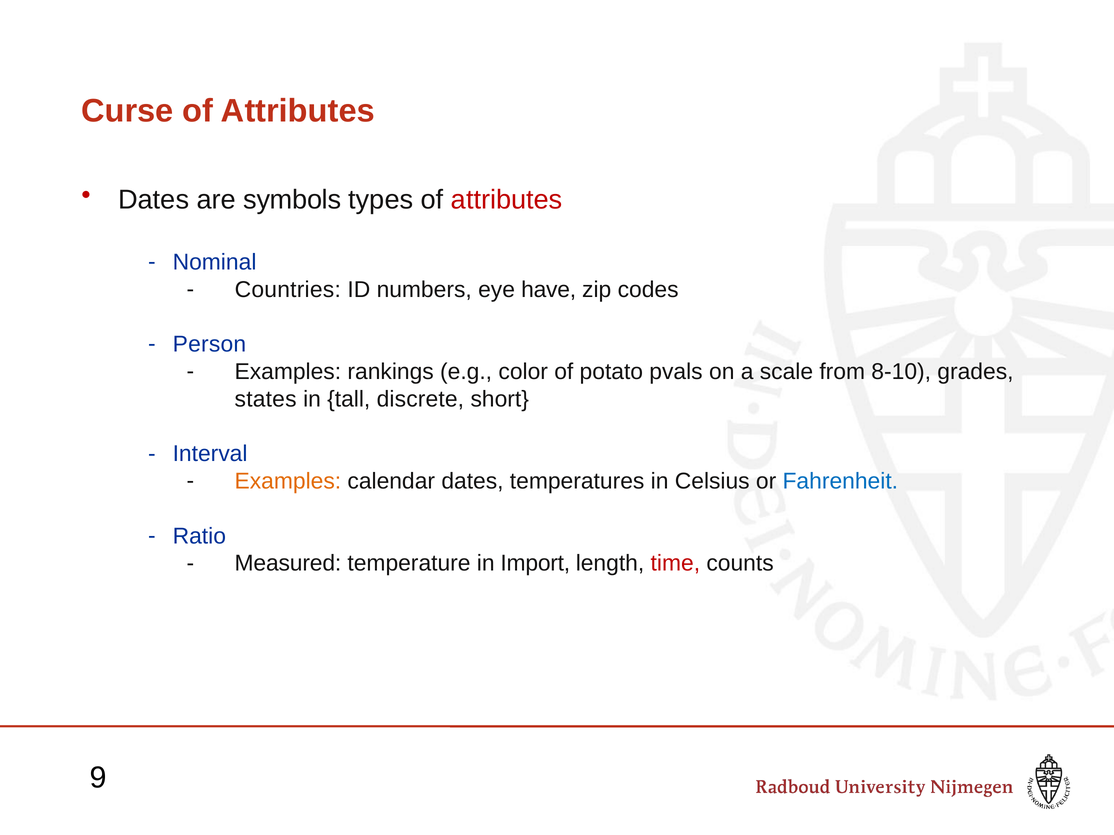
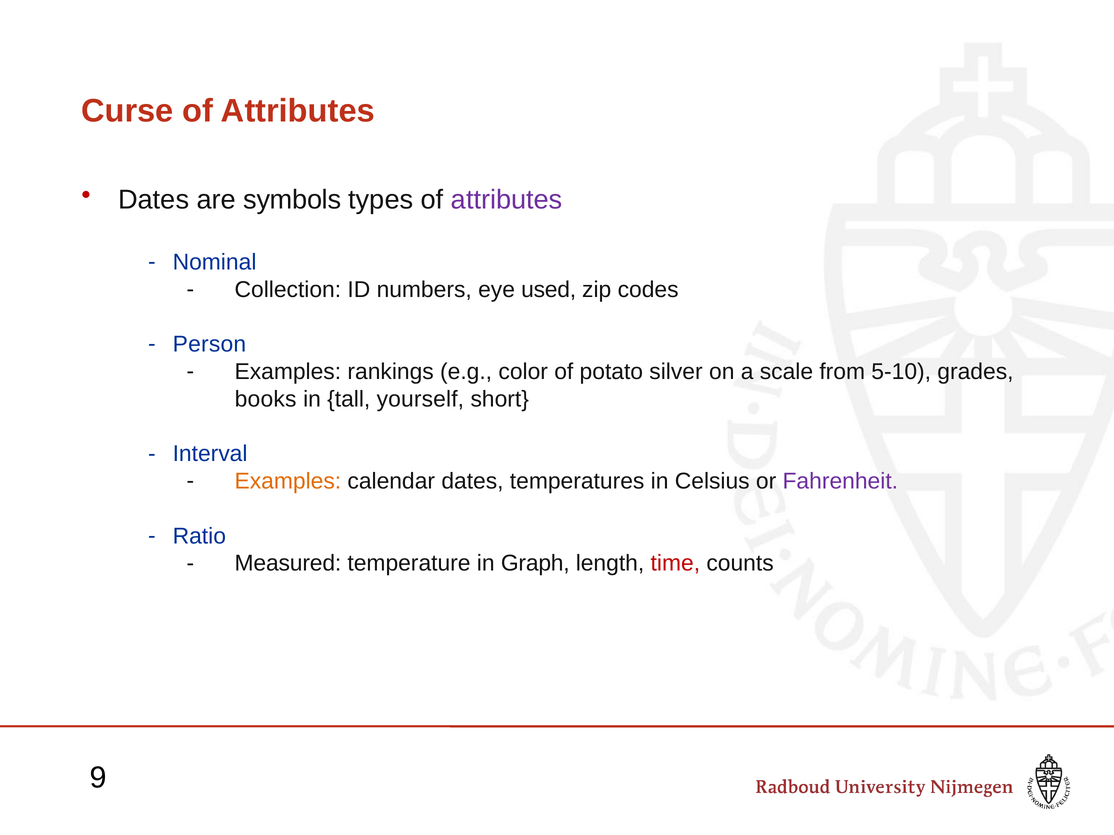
attributes at (507, 200) colour: red -> purple
Countries: Countries -> Collection
have: have -> used
pvals: pvals -> silver
8-10: 8-10 -> 5-10
states: states -> books
discrete: discrete -> yourself
Fahrenheit colour: blue -> purple
Import: Import -> Graph
